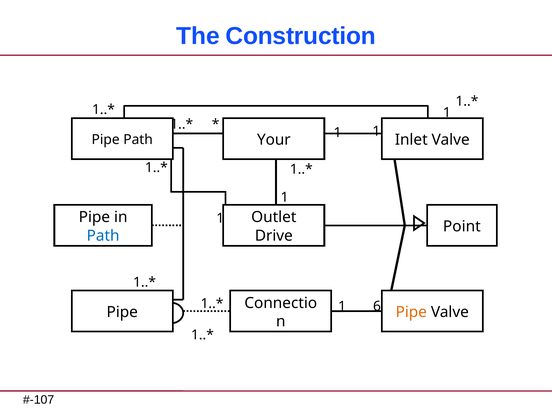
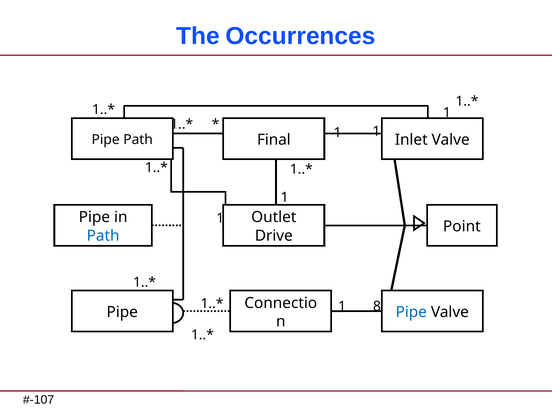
Construction: Construction -> Occurrences
Your: Your -> Final
6: 6 -> 8
Pipe at (411, 312) colour: orange -> blue
